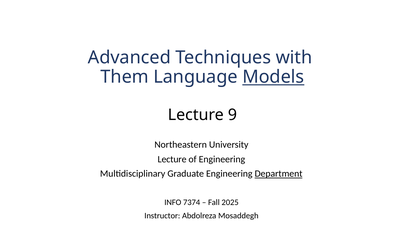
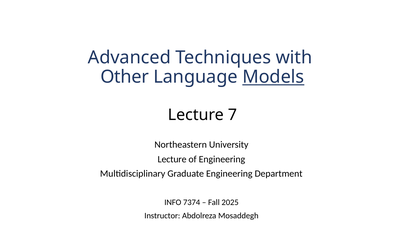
Them: Them -> Other
9: 9 -> 7
Department underline: present -> none
